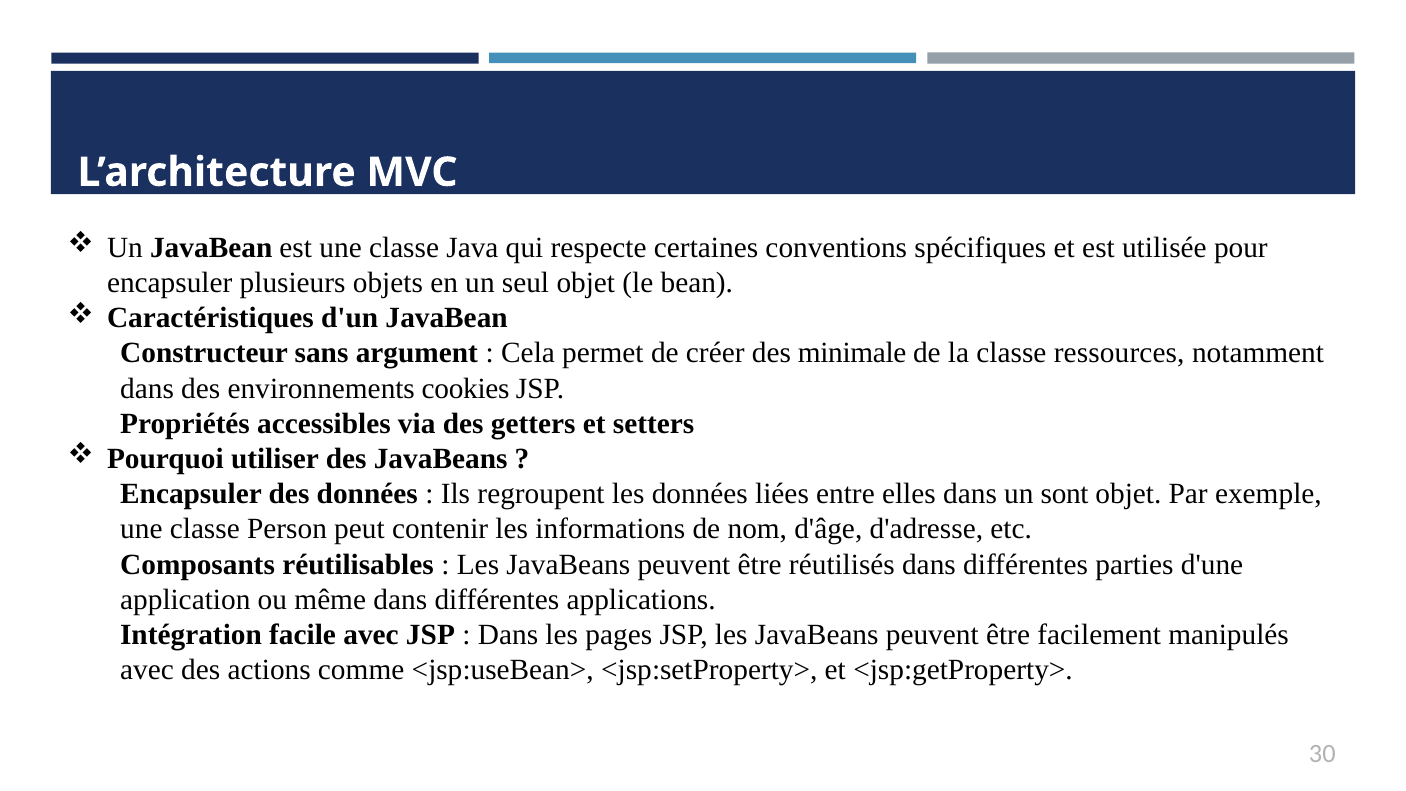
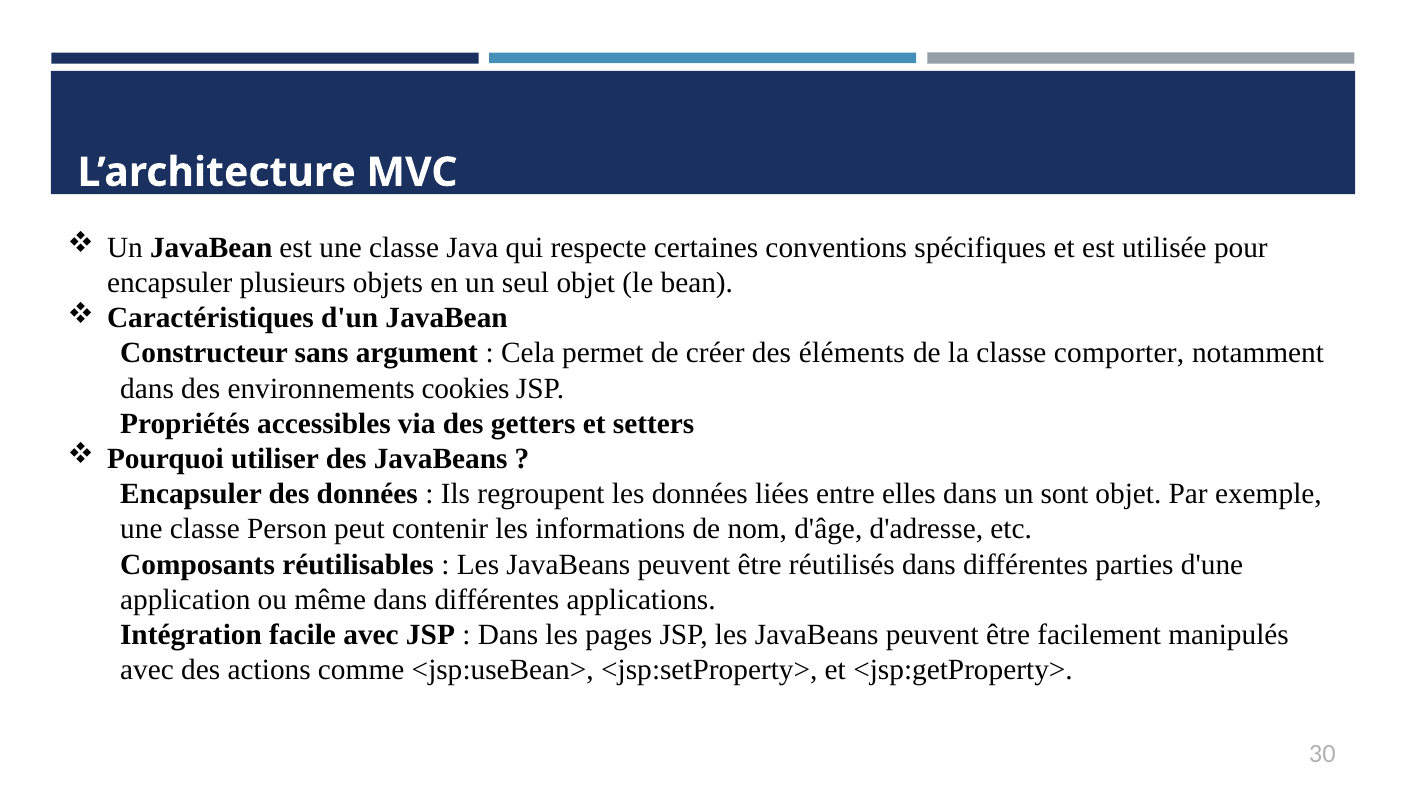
minimale: minimale -> éléments
ressources: ressources -> comporter
